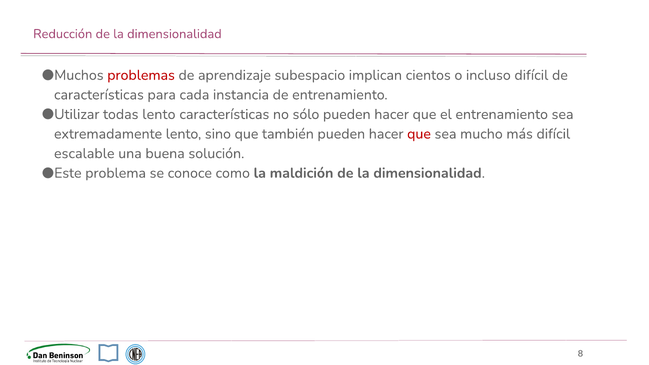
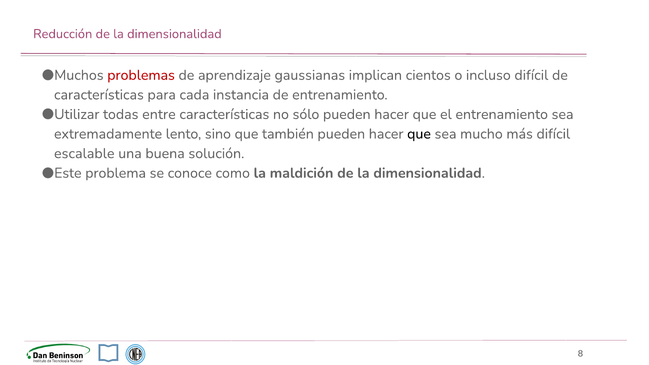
subespacio: subespacio -> gaussianas
todas lento: lento -> entre
que at (419, 134) colour: red -> black
